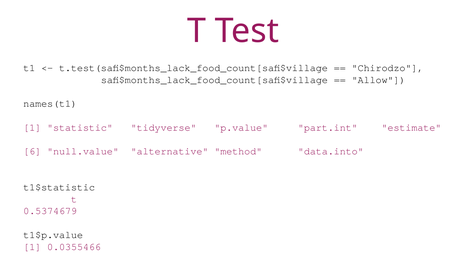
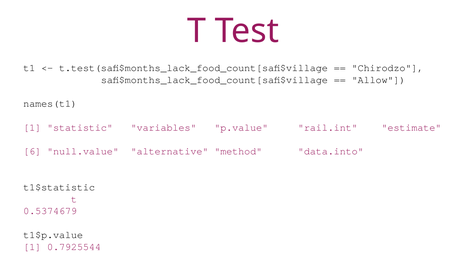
tidyverse: tidyverse -> variables
part.int: part.int -> rail.int
0.0355466: 0.0355466 -> 0.7925544
